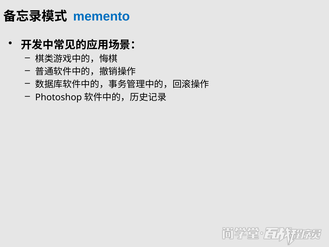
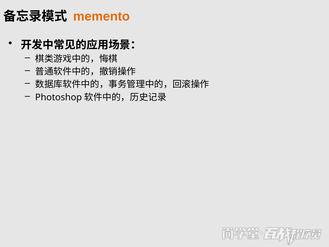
memento colour: blue -> orange
